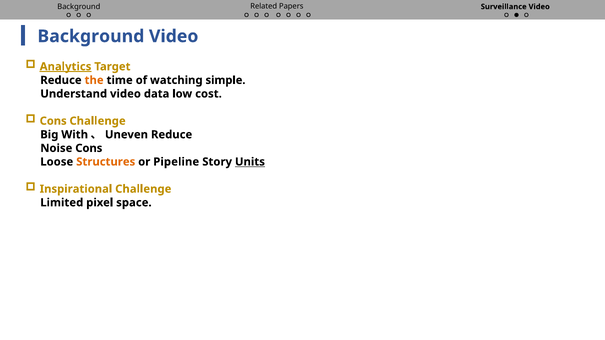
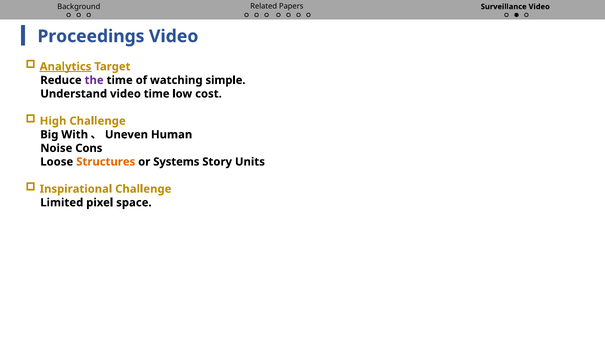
Background at (91, 36): Background -> Proceedings
the colour: orange -> purple
video data: data -> time
Cons at (53, 121): Cons -> High
Reduce at (172, 135): Reduce -> Human
Pipeline: Pipeline -> Systems
Units underline: present -> none
